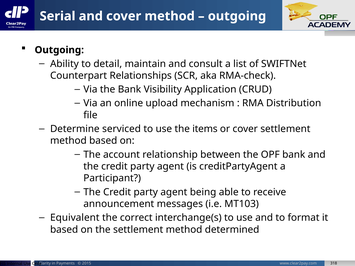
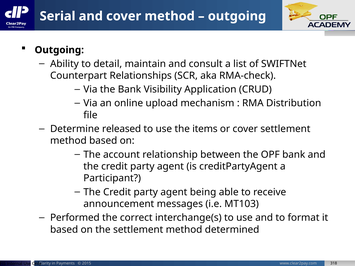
serviced: serviced -> released
Equivalent: Equivalent -> Performed
